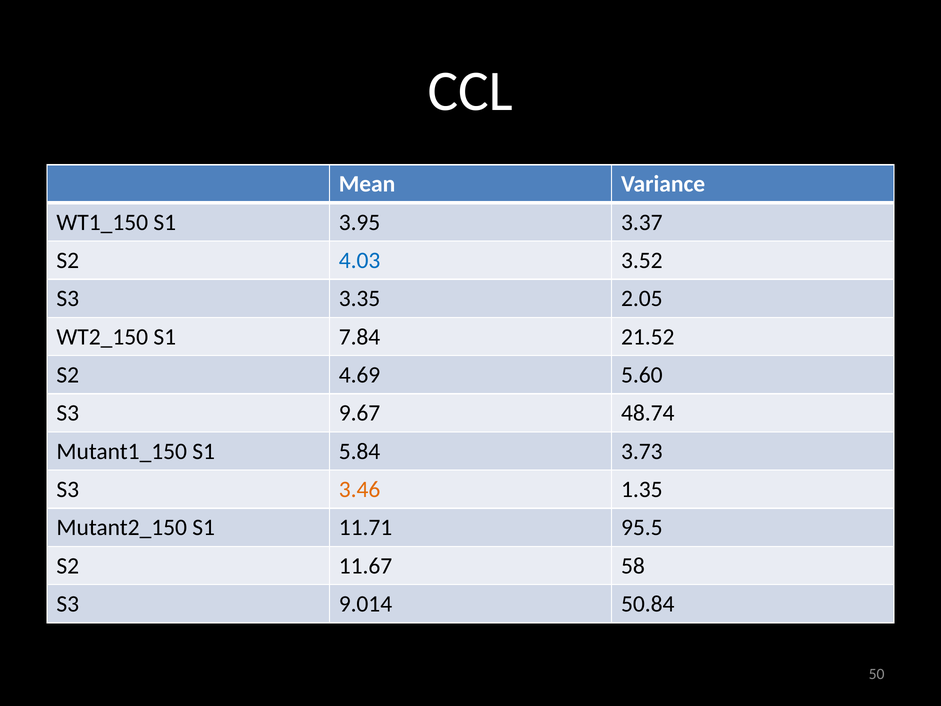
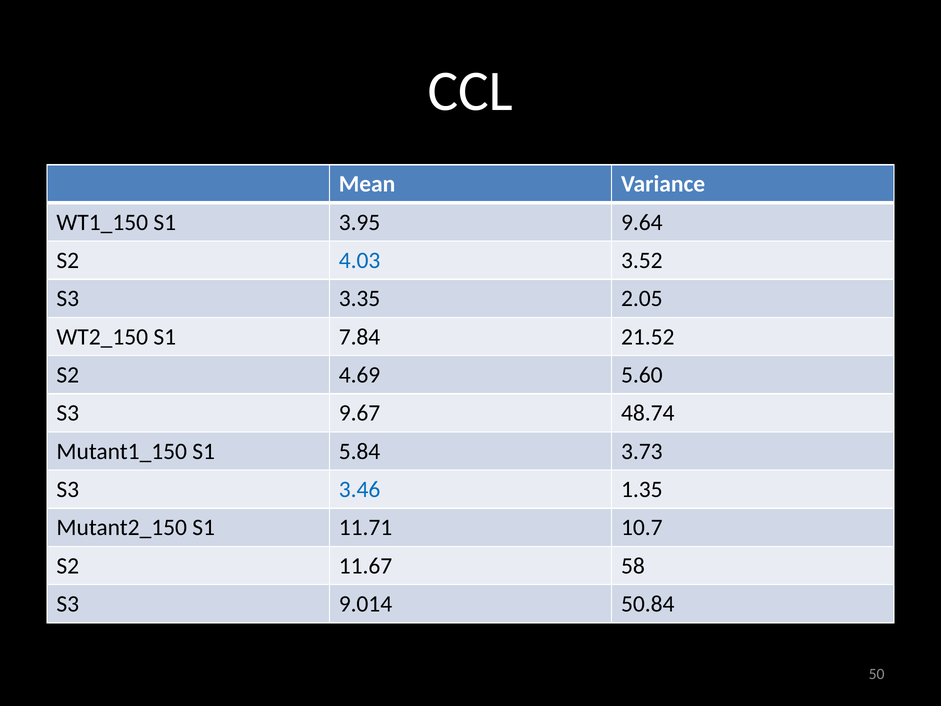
3.37: 3.37 -> 9.64
3.46 colour: orange -> blue
95.5: 95.5 -> 10.7
